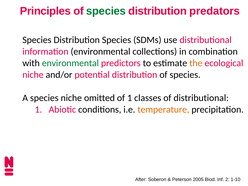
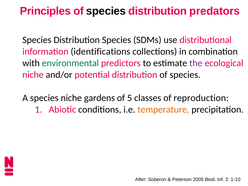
species at (106, 11) colour: green -> black
information environmental: environmental -> identifications
the colour: orange -> purple
omitted: omitted -> gardens
of 1: 1 -> 5
of distributional: distributional -> reproduction
